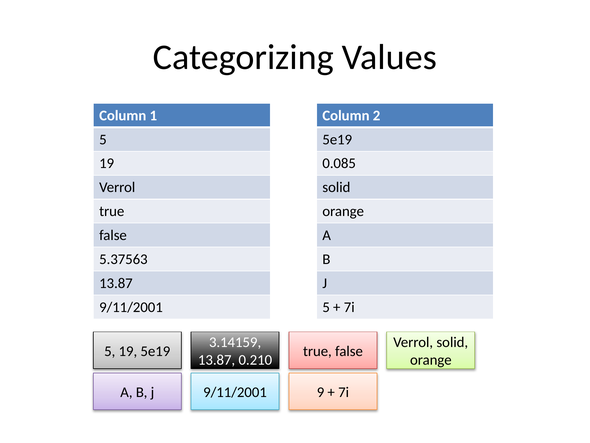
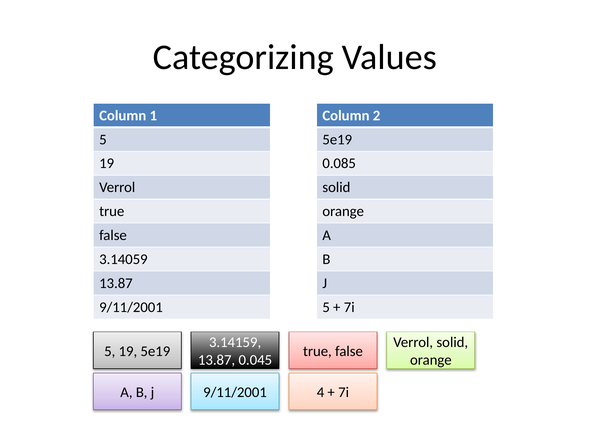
5.37563: 5.37563 -> 3.14059
0.210: 0.210 -> 0.045
9: 9 -> 4
